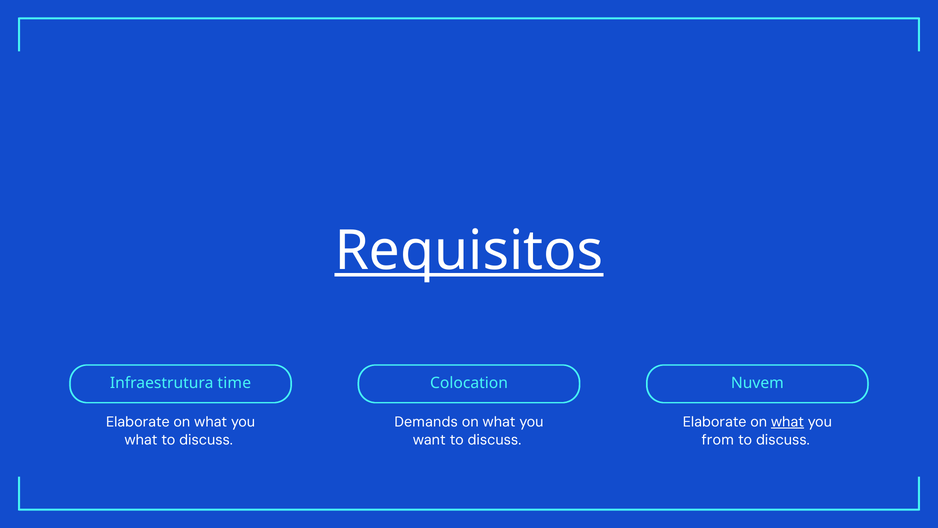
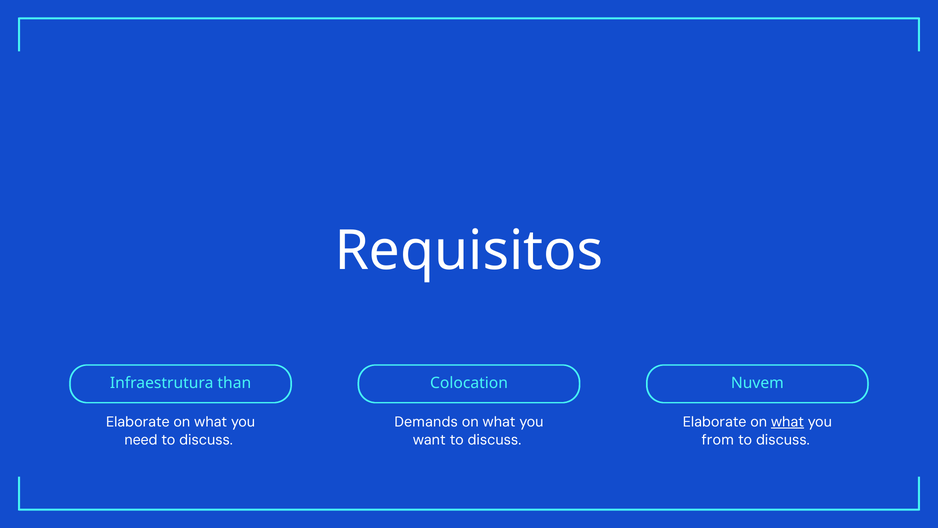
Requisitos underline: present -> none
time: time -> than
what at (141, 440): what -> need
